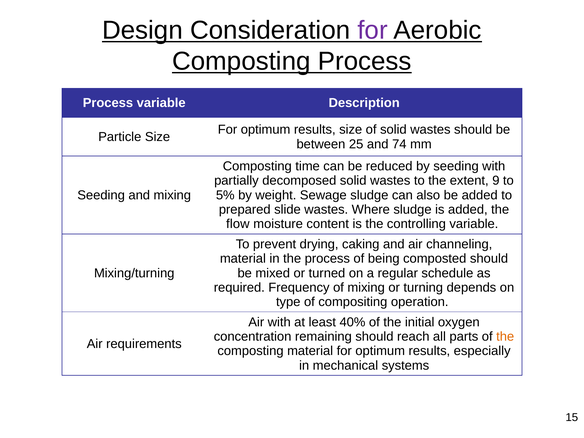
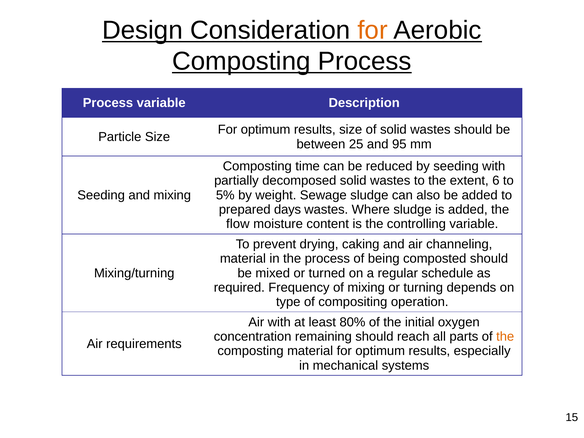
for at (373, 30) colour: purple -> orange
74: 74 -> 95
9: 9 -> 6
slide: slide -> days
40%: 40% -> 80%
